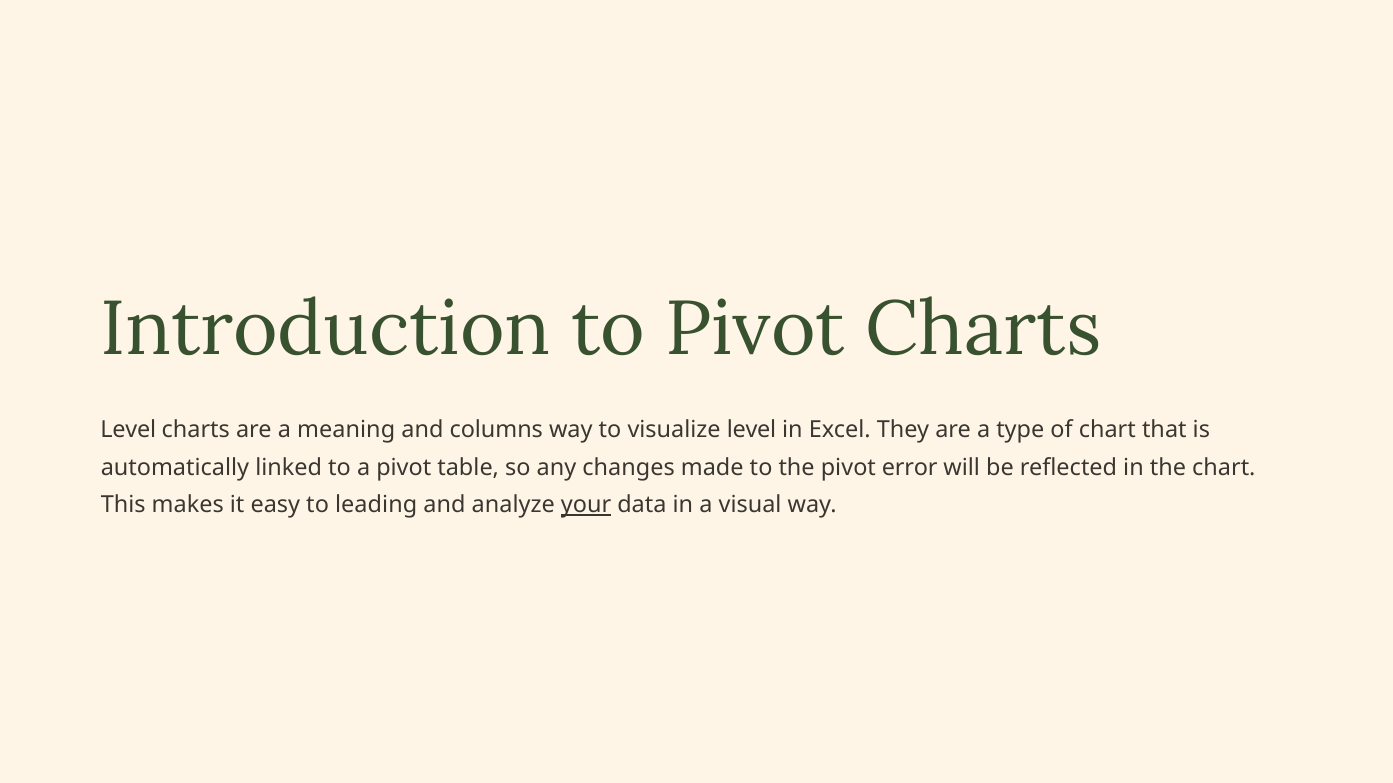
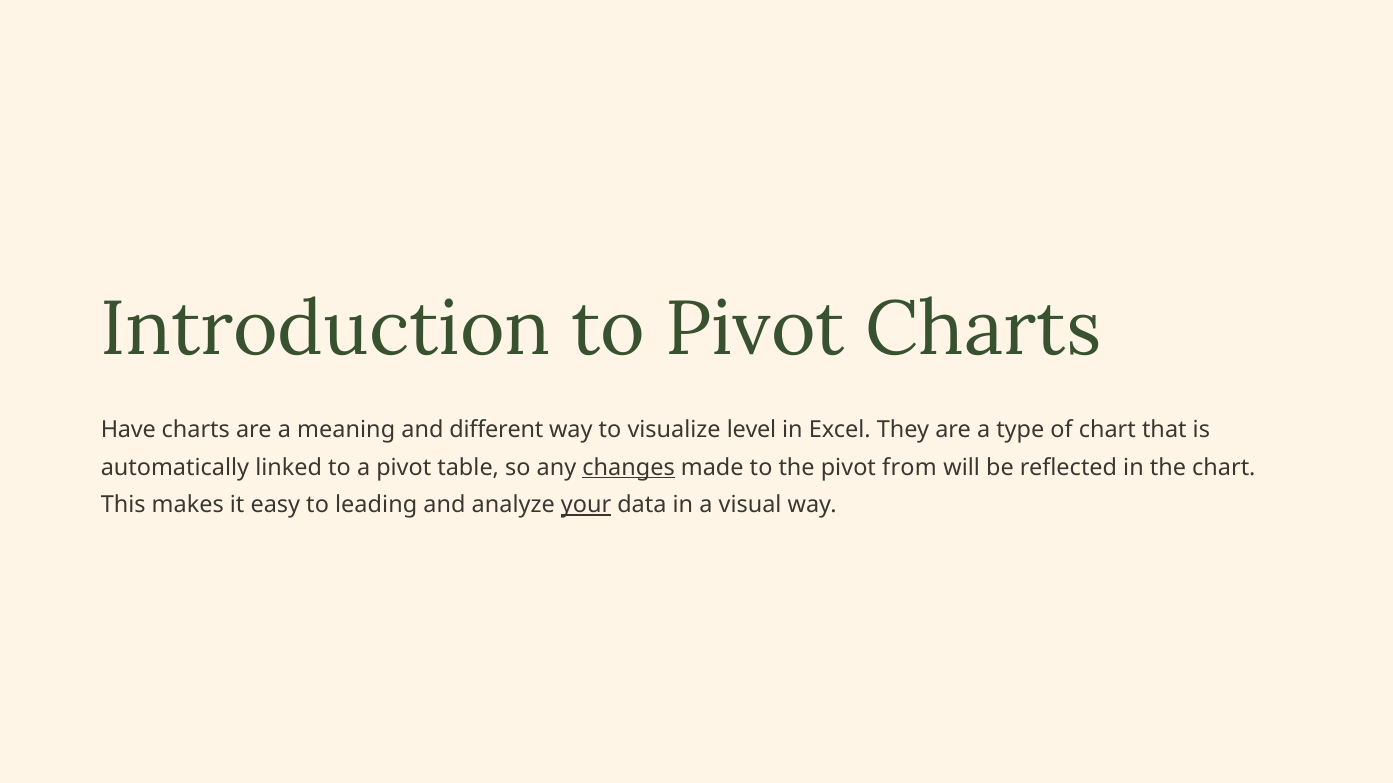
Level at (128, 430): Level -> Have
columns: columns -> different
changes underline: none -> present
error: error -> from
